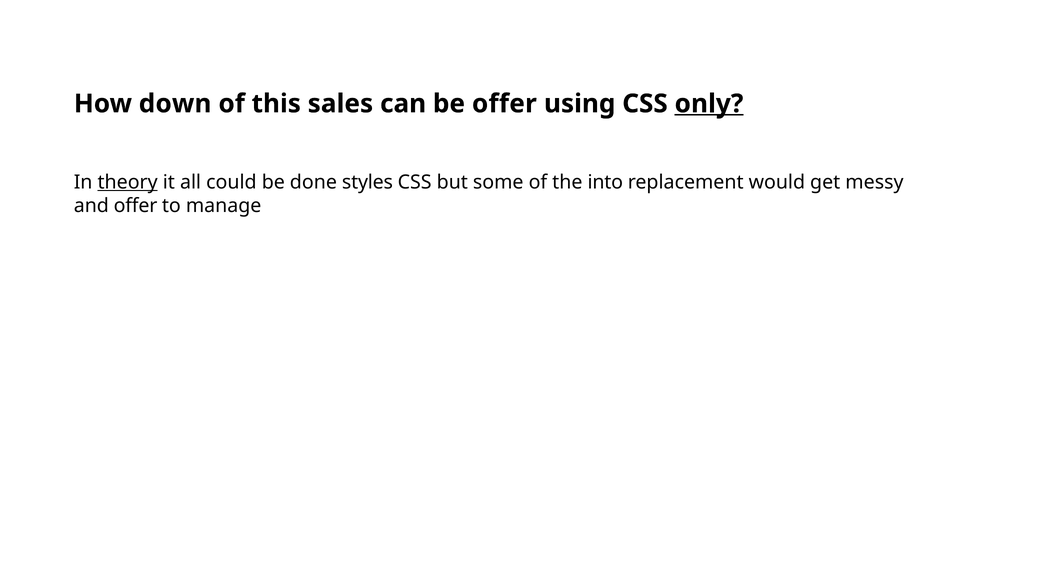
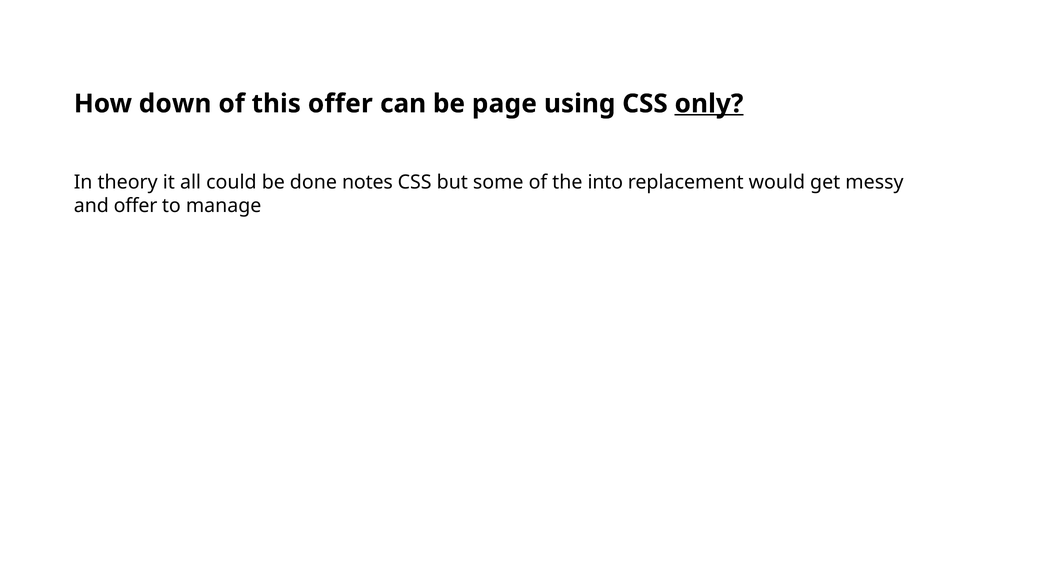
this sales: sales -> offer
be offer: offer -> page
theory underline: present -> none
styles: styles -> notes
